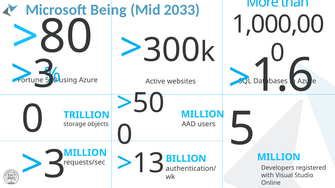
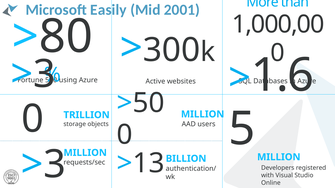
Being: Being -> Easily
2033: 2033 -> 2001
